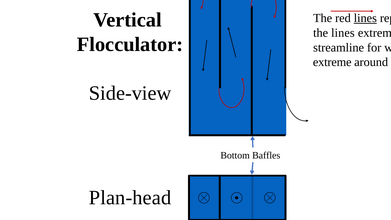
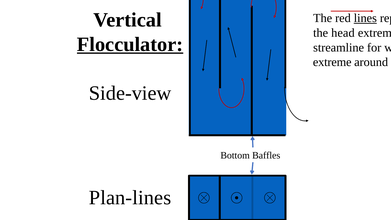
the lines: lines -> head
Flocculator underline: none -> present
Plan-head: Plan-head -> Plan-lines
